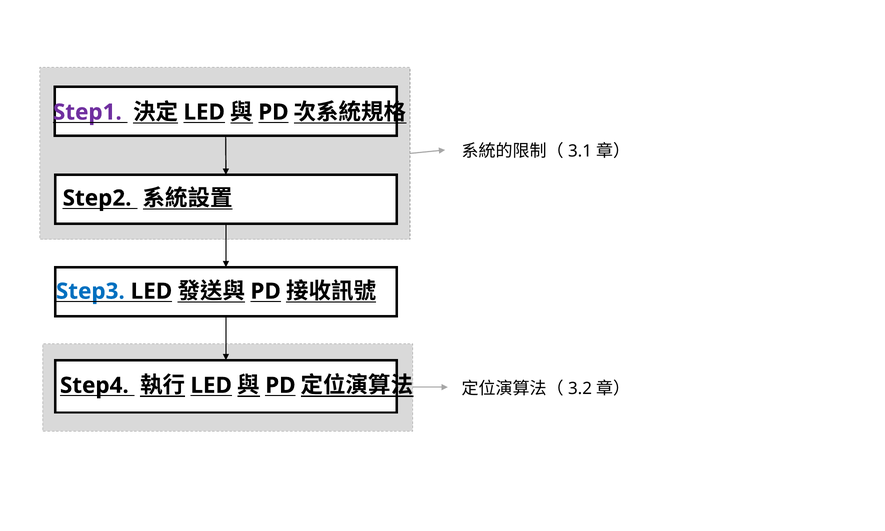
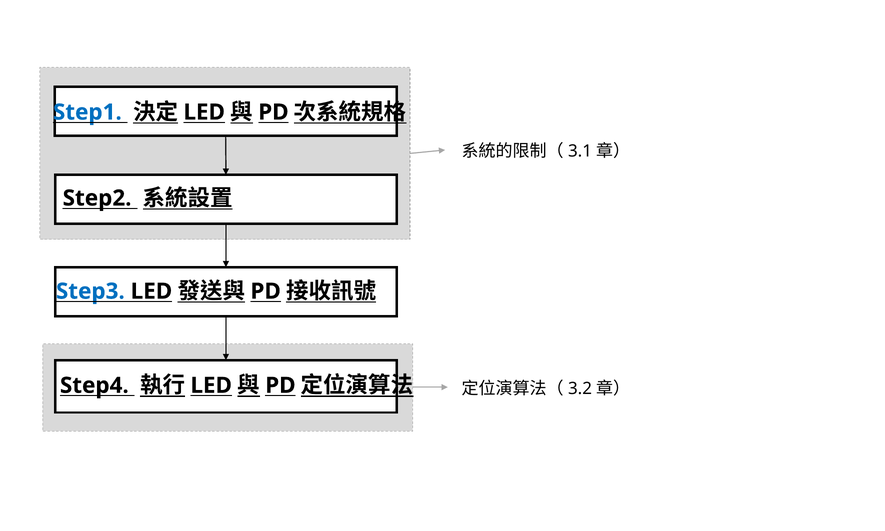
Step1 colour: purple -> blue
